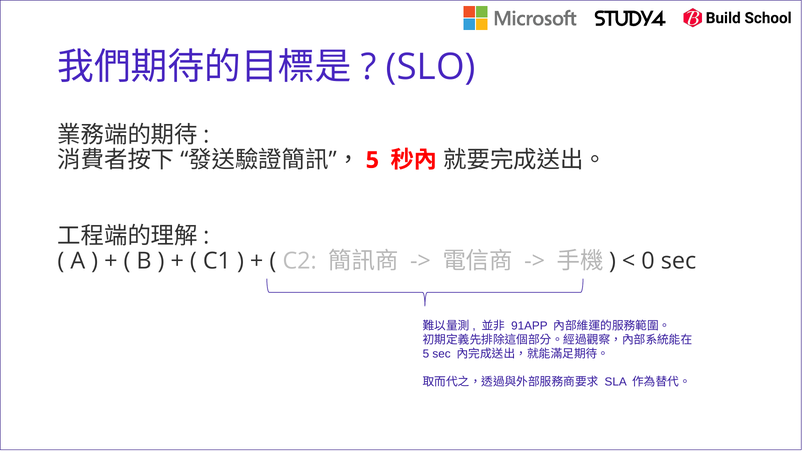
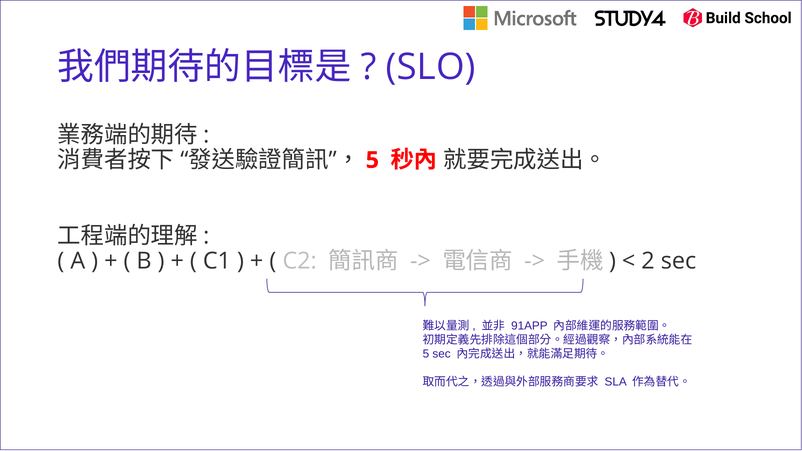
0: 0 -> 2
